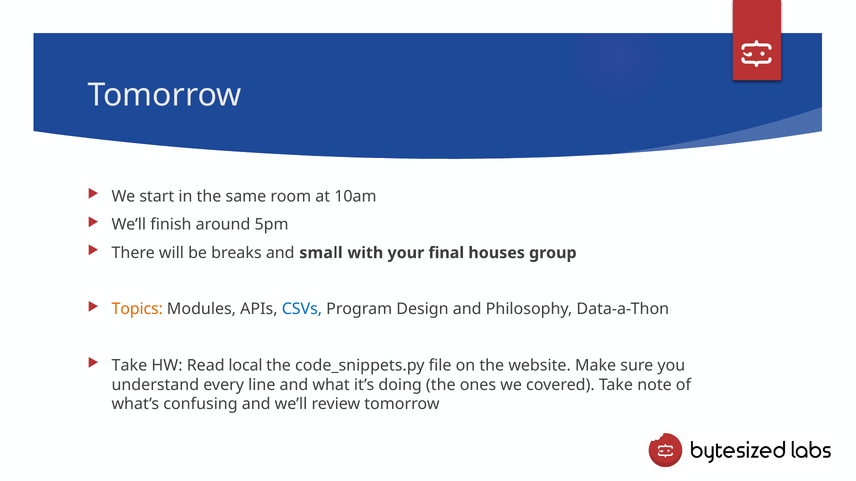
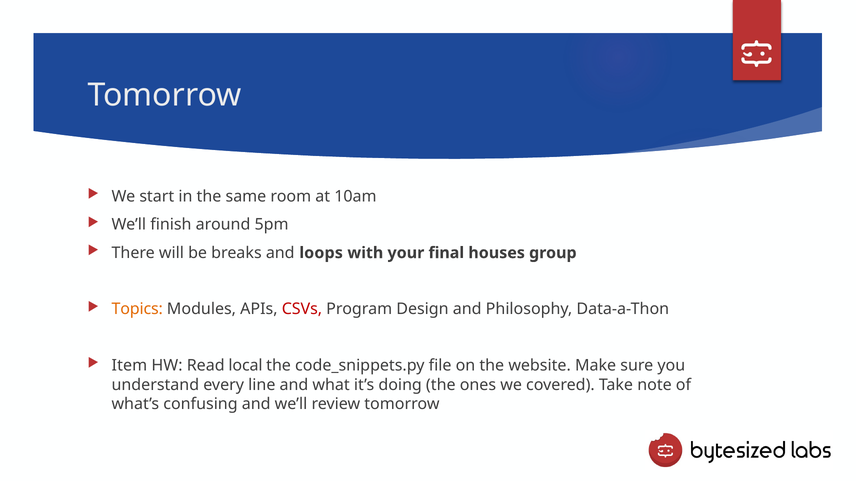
small: small -> loops
CSVs colour: blue -> red
Take at (129, 366): Take -> Item
